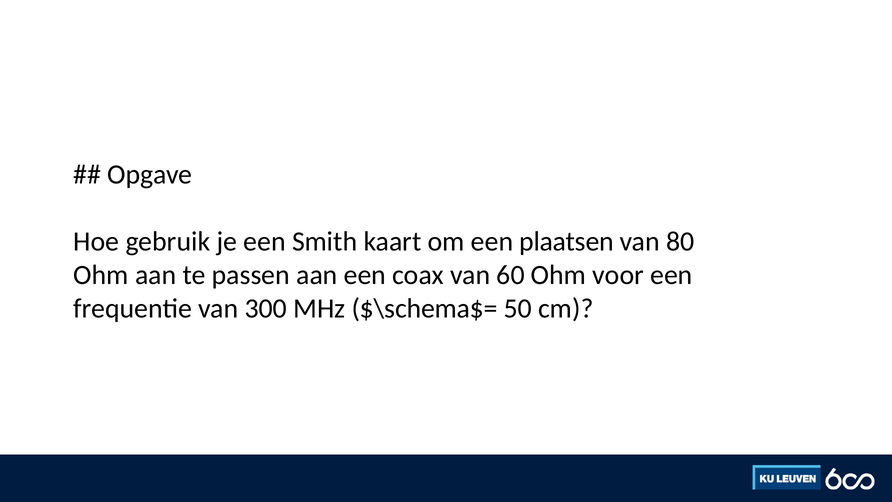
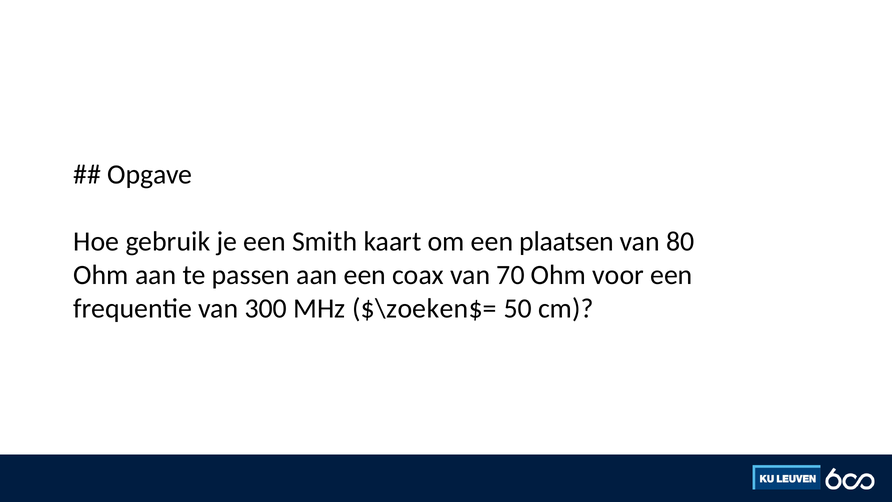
60: 60 -> 70
$\schema$=: $\schema$= -> $\zoeken$=
